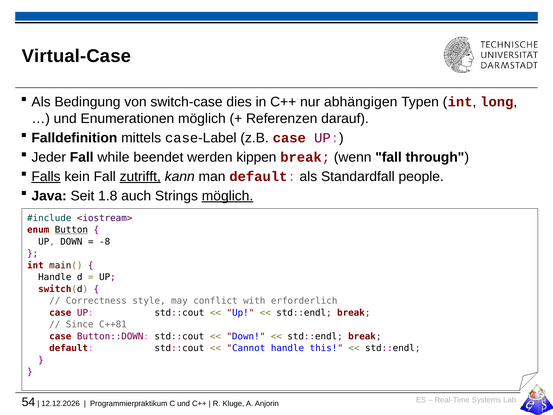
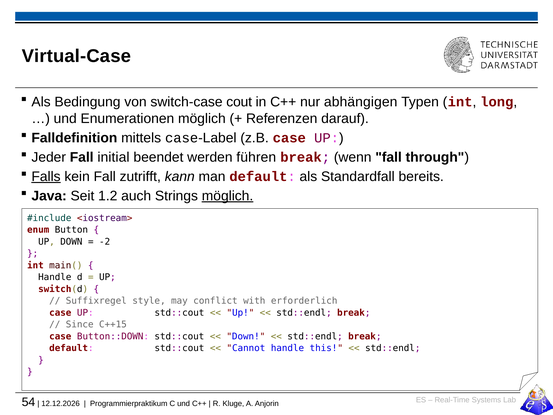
dies: dies -> cout
while: while -> initial
kippen: kippen -> führen
zutrifft underline: present -> none
people: people -> bereits
1.8: 1.8 -> 1.2
Button underline: present -> none
-8: -8 -> -2
Correctness: Correctness -> Suffixregel
C++81: C++81 -> C++15
